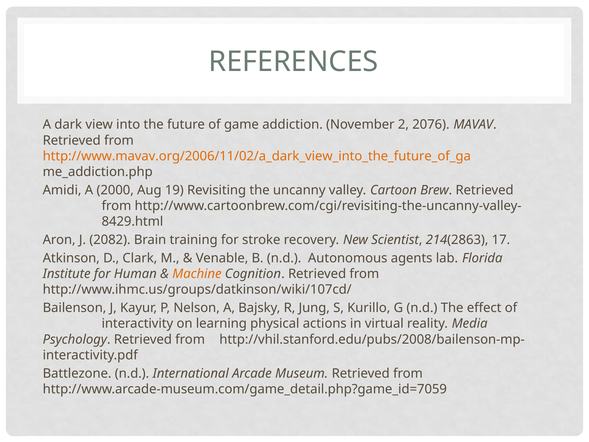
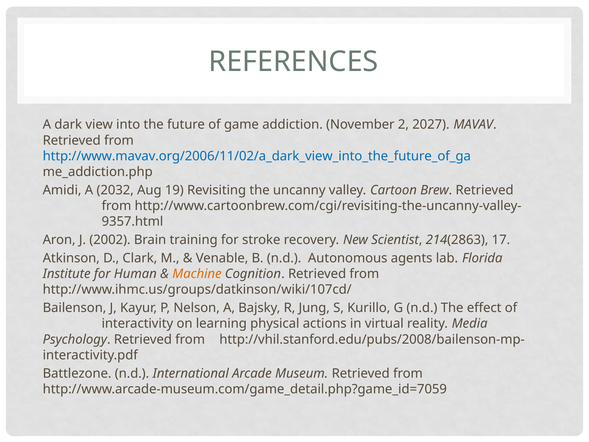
2076: 2076 -> 2027
http://www.mavav.org/2006/11/02/a_dark_view_into_the_future_of_ga colour: orange -> blue
2000: 2000 -> 2032
8429.html: 8429.html -> 9357.html
2082: 2082 -> 2002
